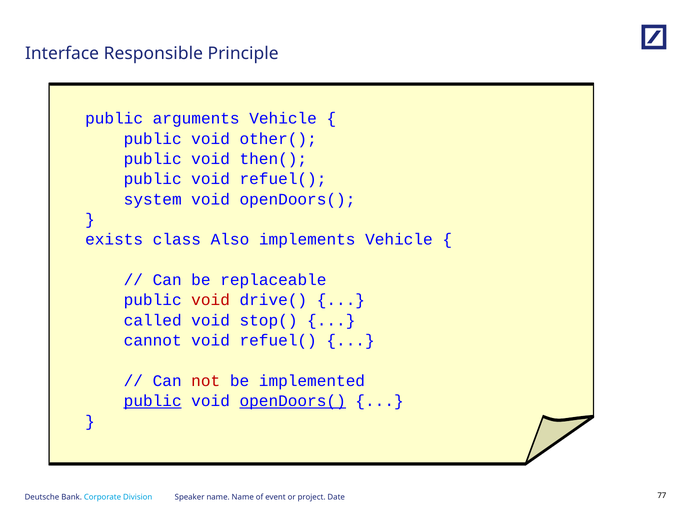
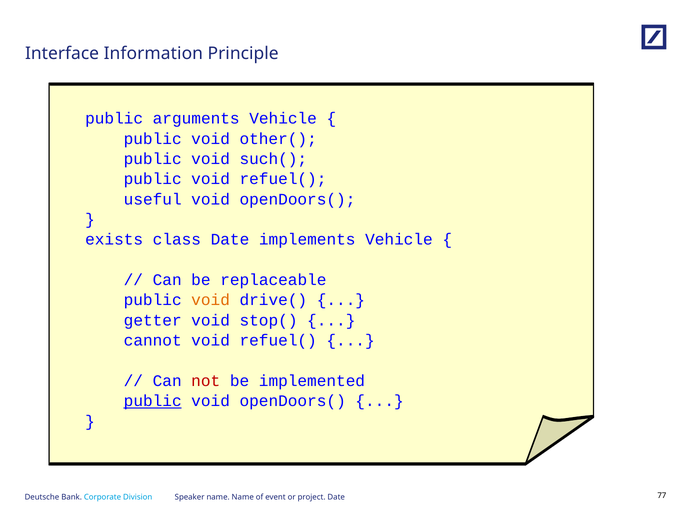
Responsible: Responsible -> Information
then(: then( -> such(
system: system -> useful
class Also: Also -> Date
void at (211, 300) colour: red -> orange
called: called -> getter
openDoors( at (293, 401) underline: present -> none
